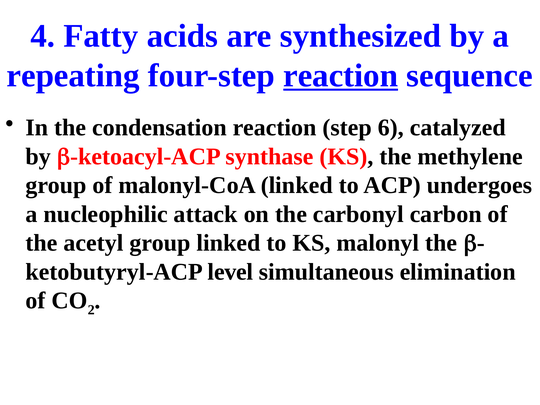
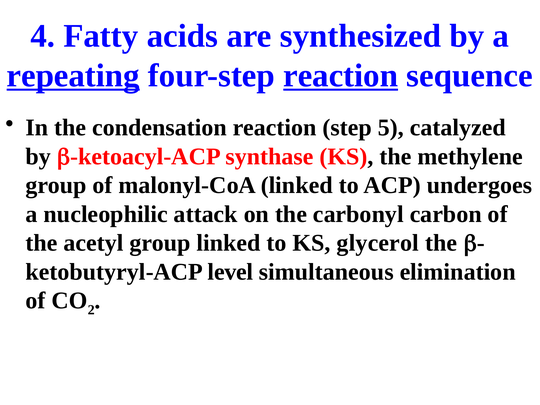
repeating underline: none -> present
6: 6 -> 5
malonyl: malonyl -> glycerol
